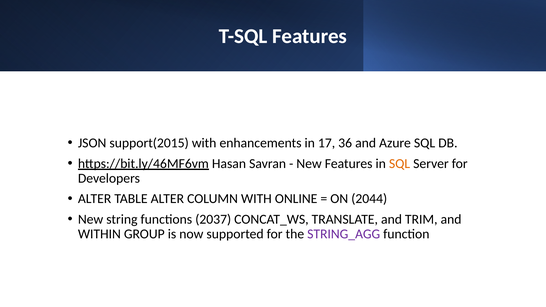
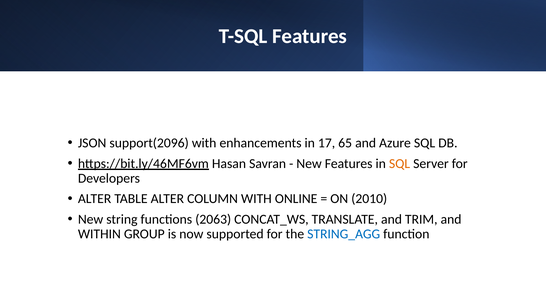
support(2015: support(2015 -> support(2096
36: 36 -> 65
2044: 2044 -> 2010
2037: 2037 -> 2063
STRING_AGG colour: purple -> blue
